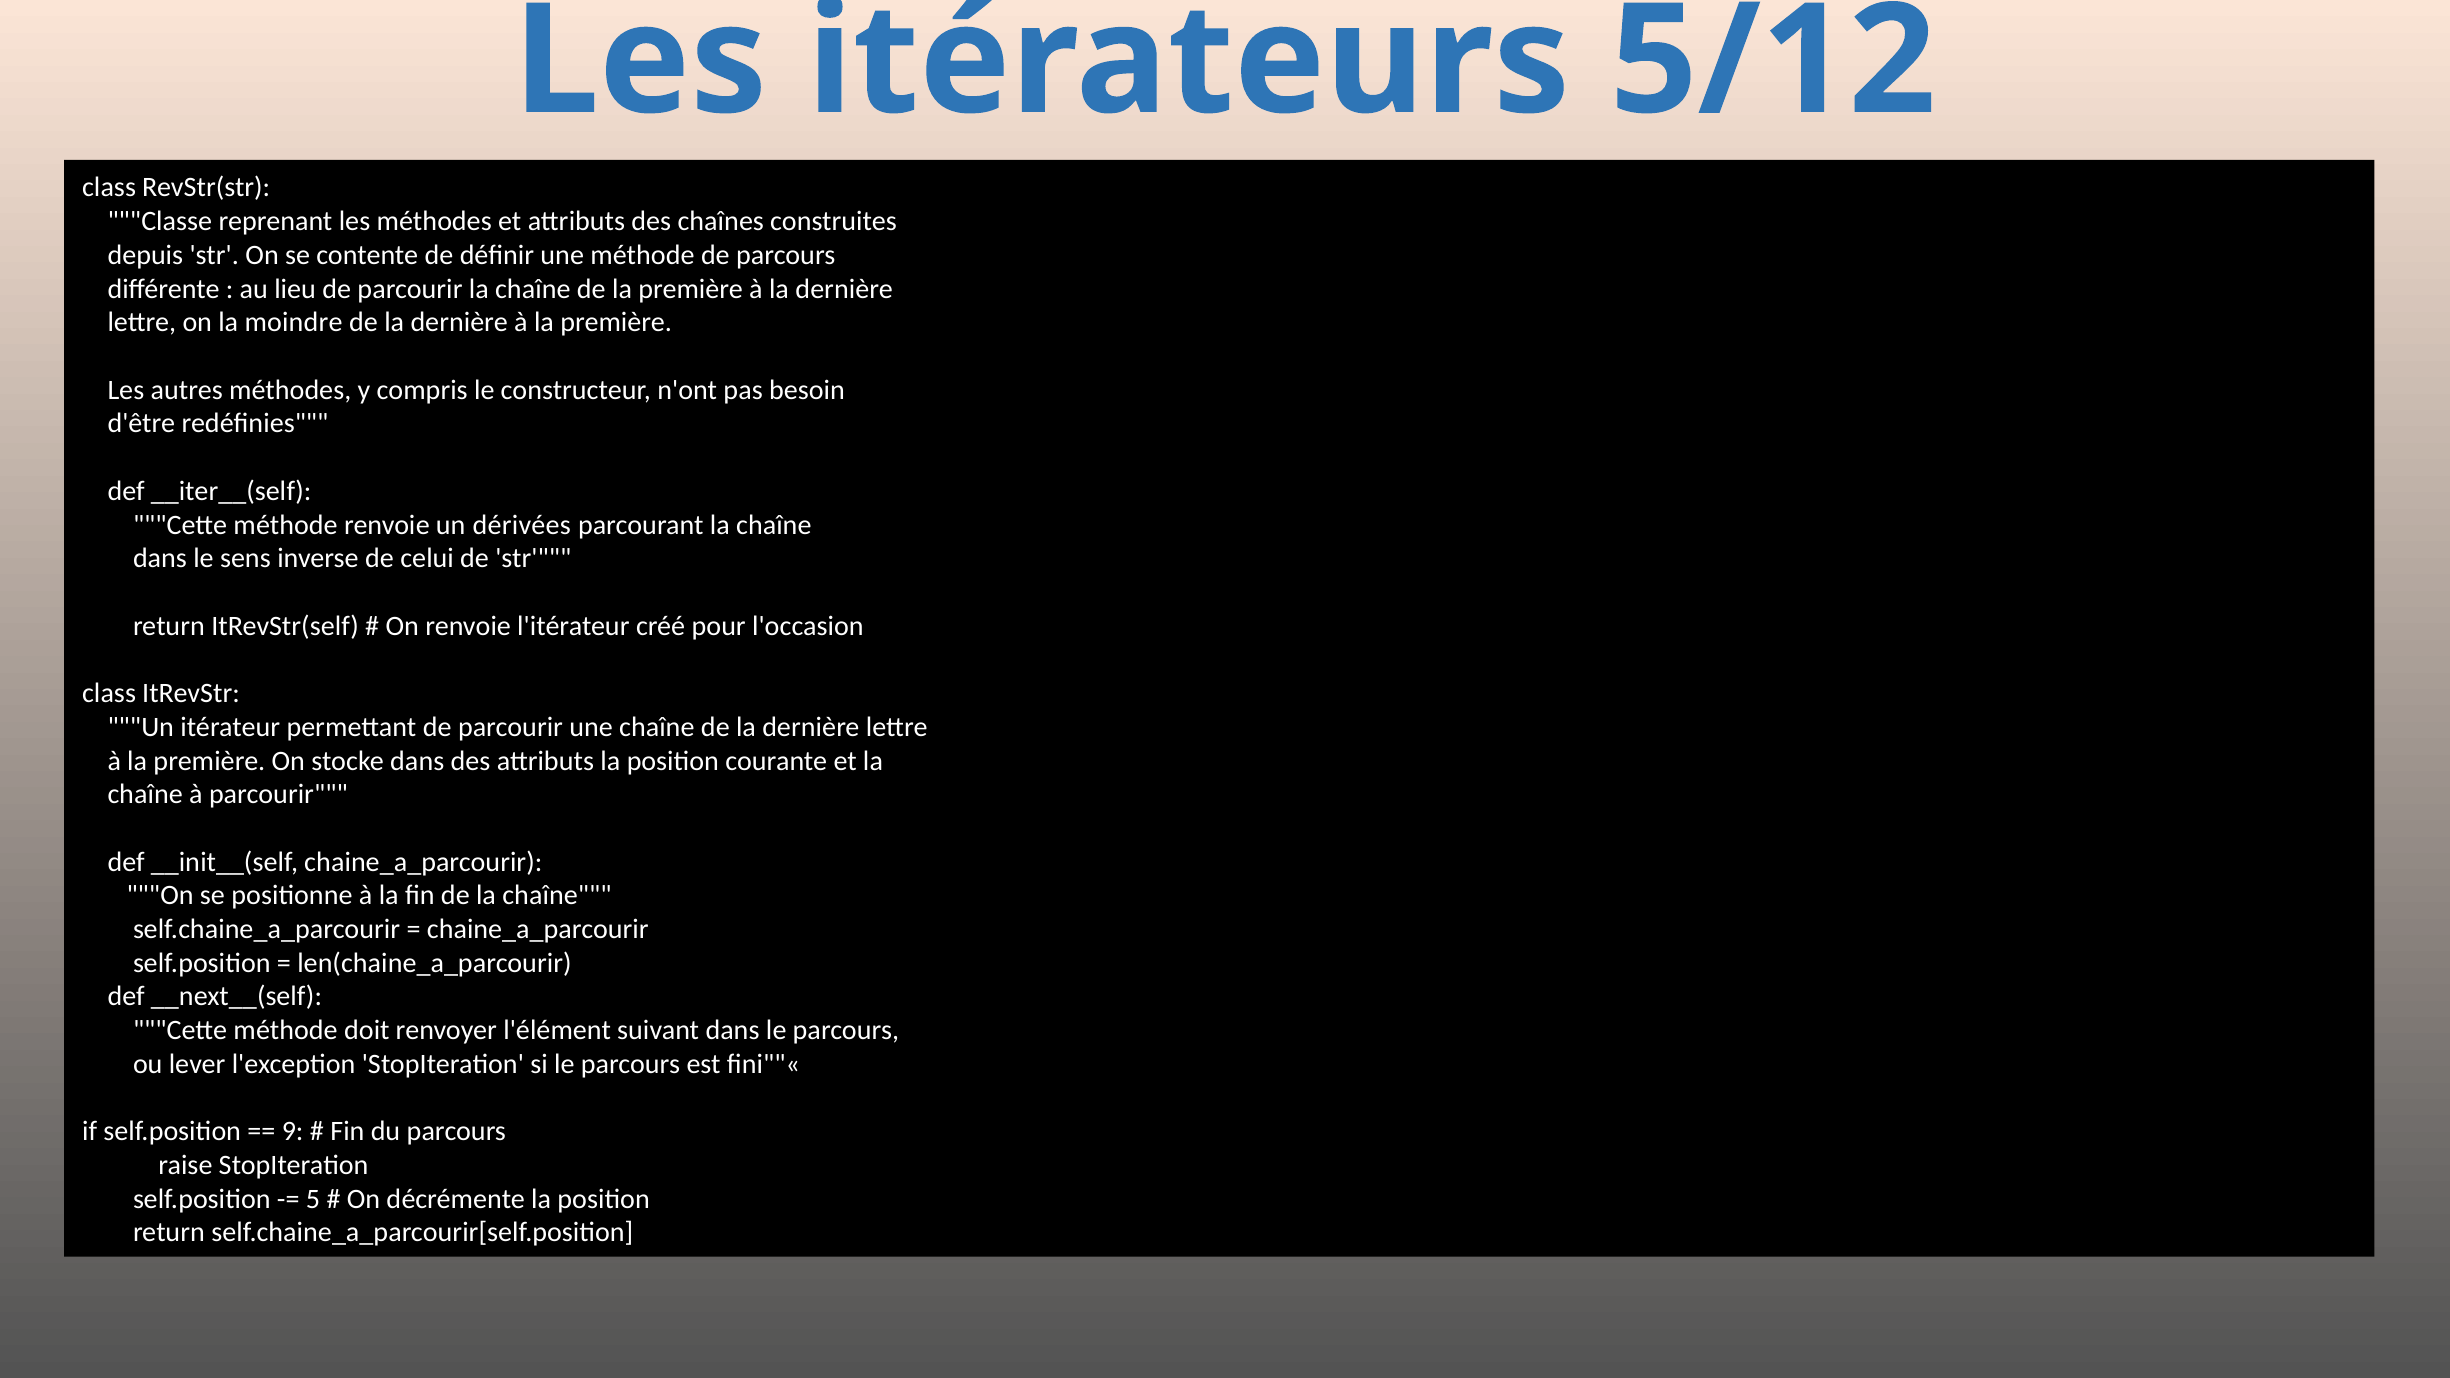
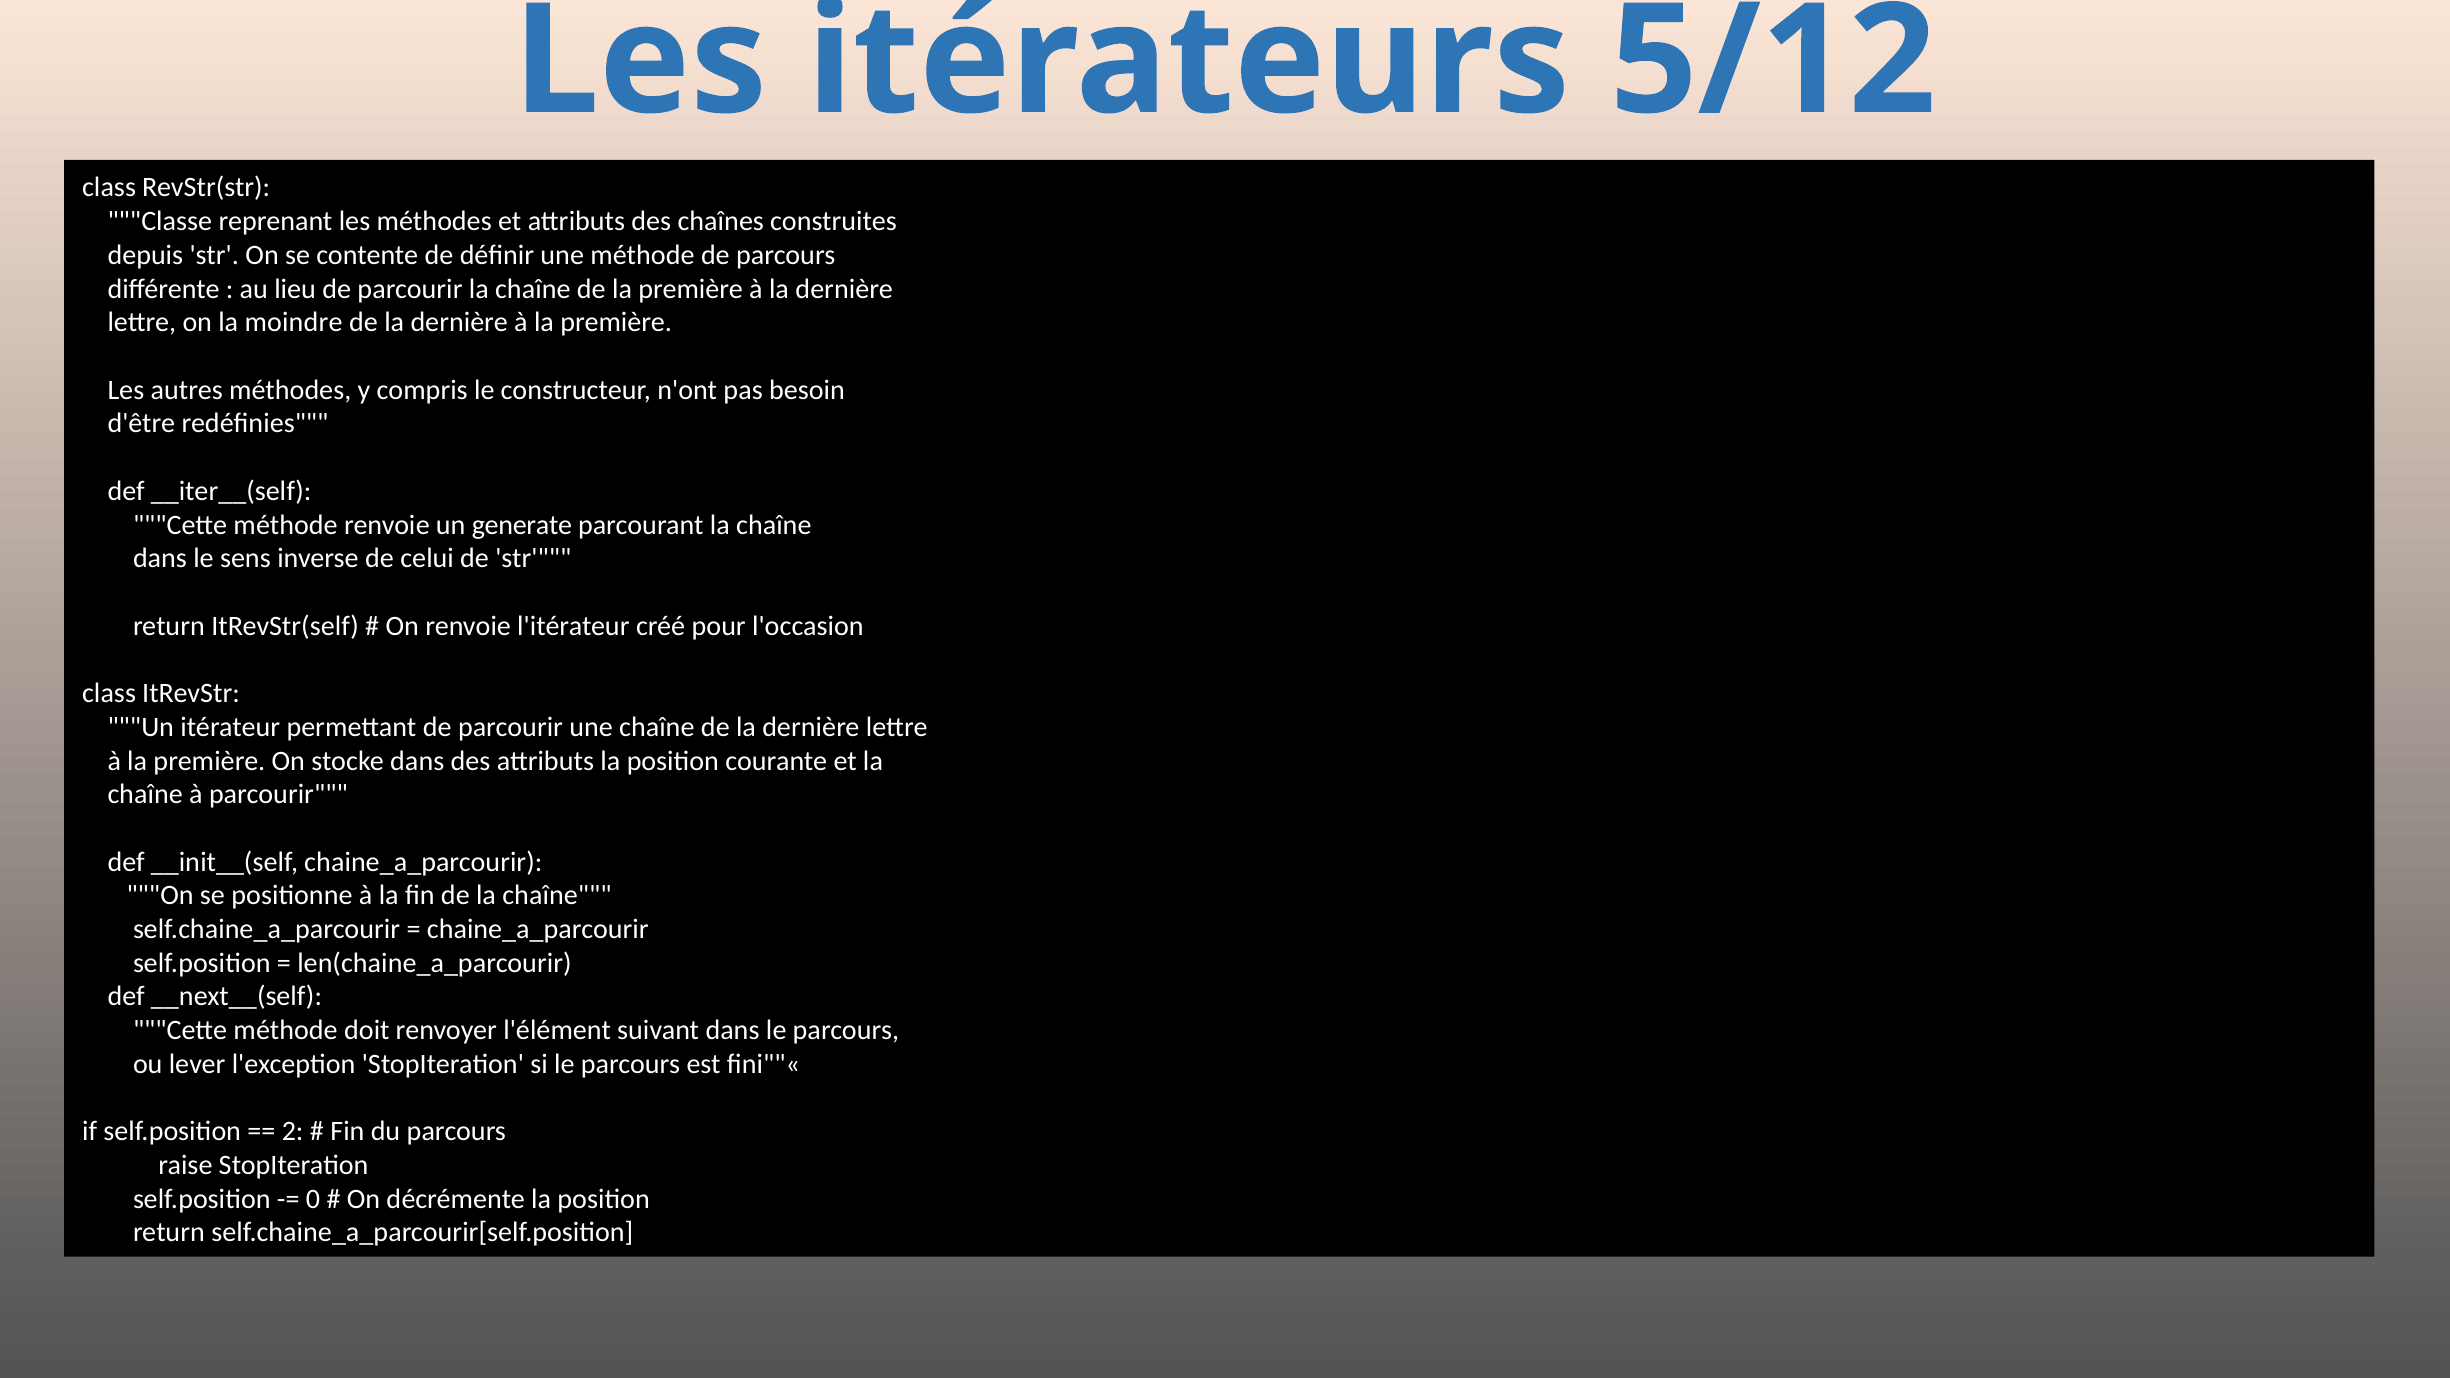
dérivées: dérivées -> generate
9: 9 -> 2
5: 5 -> 0
